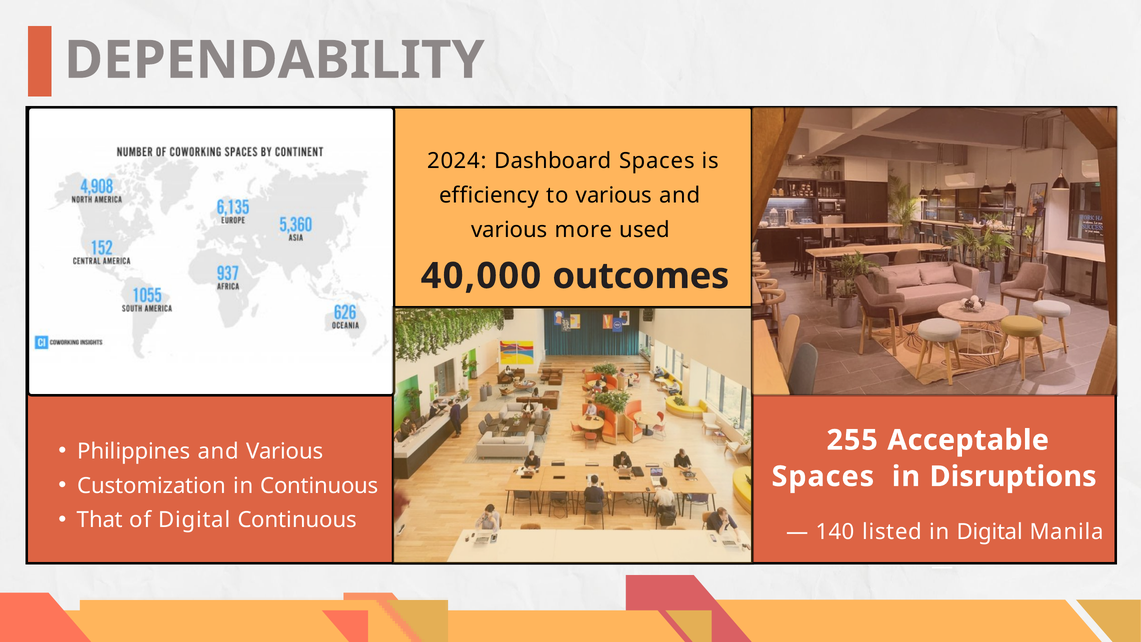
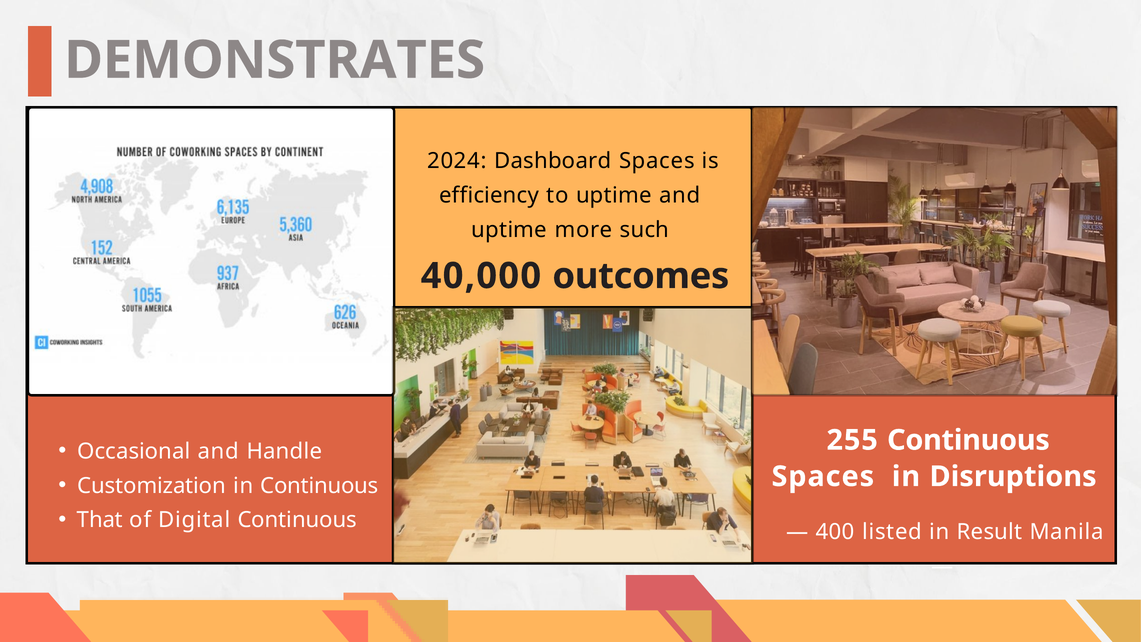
DEPENDABILITY: DEPENDABILITY -> DEMONSTRATES
to various: various -> uptime
various at (509, 230): various -> uptime
used: used -> such
255 Acceptable: Acceptable -> Continuous
Philippines: Philippines -> Occasional
Various at (285, 451): Various -> Handle
140: 140 -> 400
in Digital: Digital -> Result
